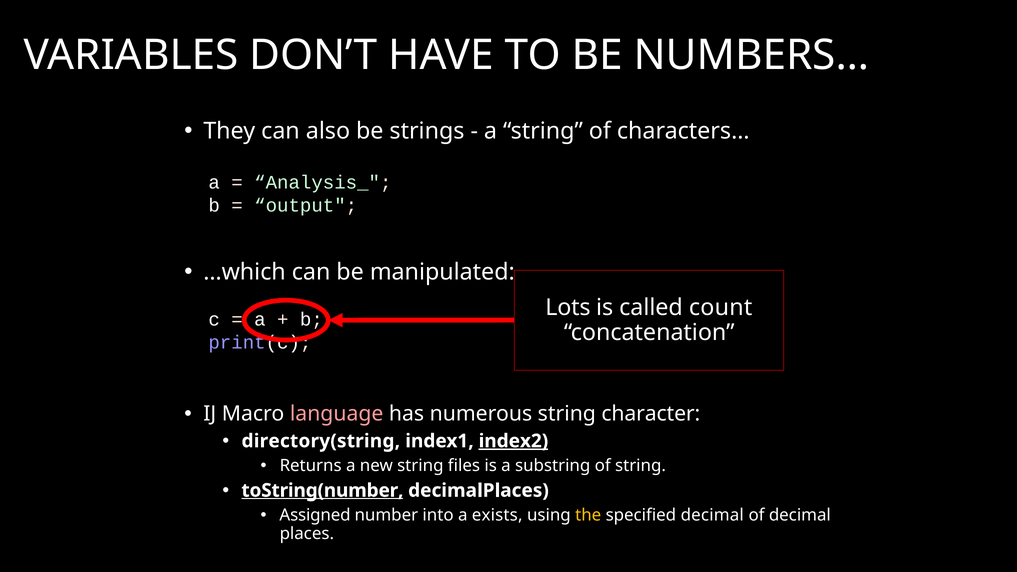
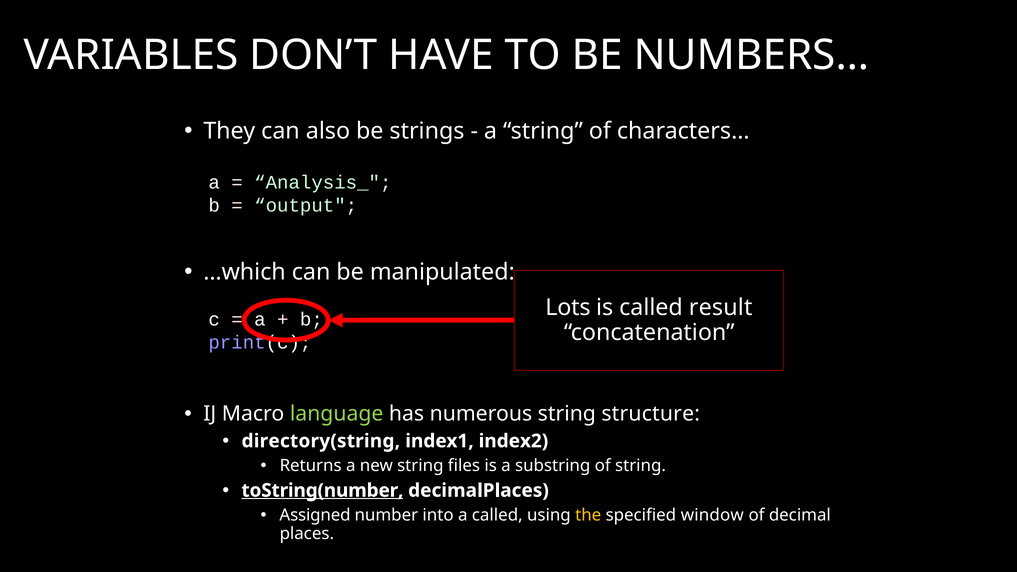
count: count -> result
language colour: pink -> light green
character: character -> structure
index2 underline: present -> none
a exists: exists -> called
specified decimal: decimal -> window
